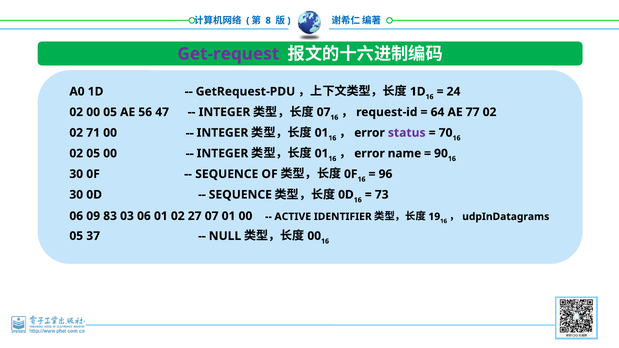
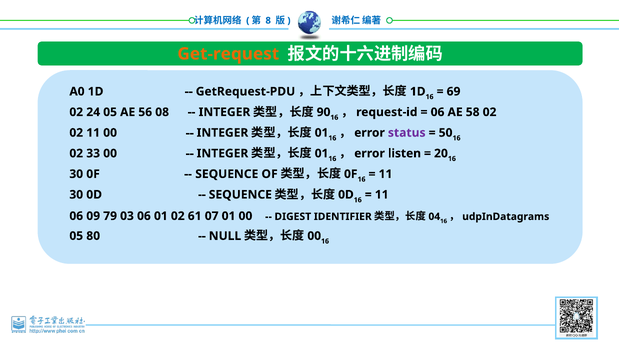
Get-request colour: purple -> orange
24: 24 -> 69
64 at (438, 112): 64 -> 06
77: 77 -> 58
02 00: 00 -> 24
47: 47 -> 08
07 at (324, 112): 07 -> 90
70: 70 -> 50
02 71: 71 -> 11
name: name -> listen
90: 90 -> 20
02 05: 05 -> 33
96 at (385, 174): 96 -> 11
73 at (382, 195): 73 -> 11
83: 83 -> 79
27: 27 -> 61
ACTIVE: ACTIVE -> DIGEST
19: 19 -> 04
37: 37 -> 80
